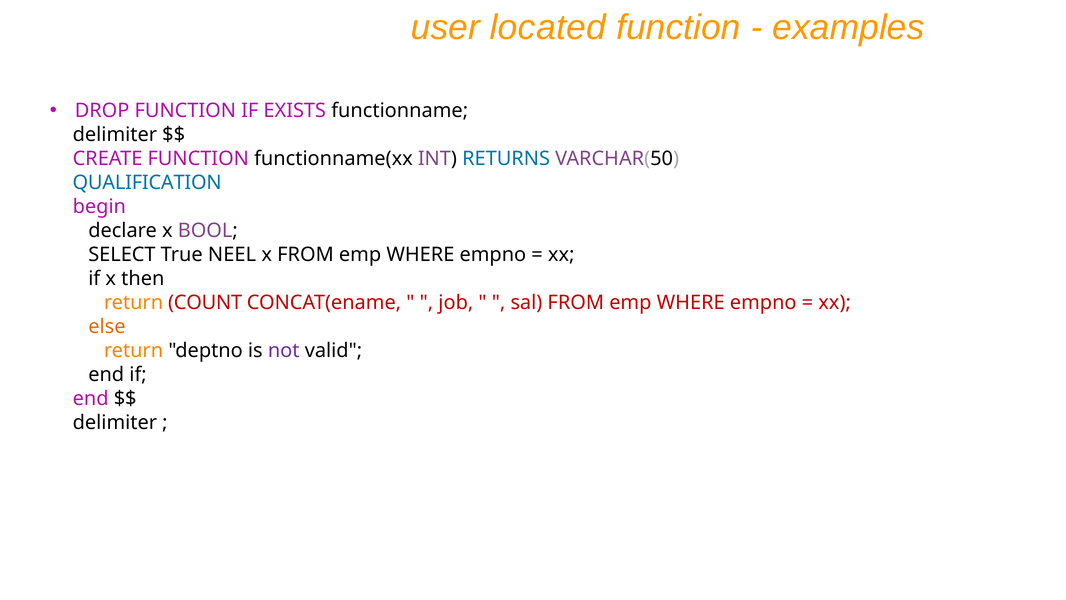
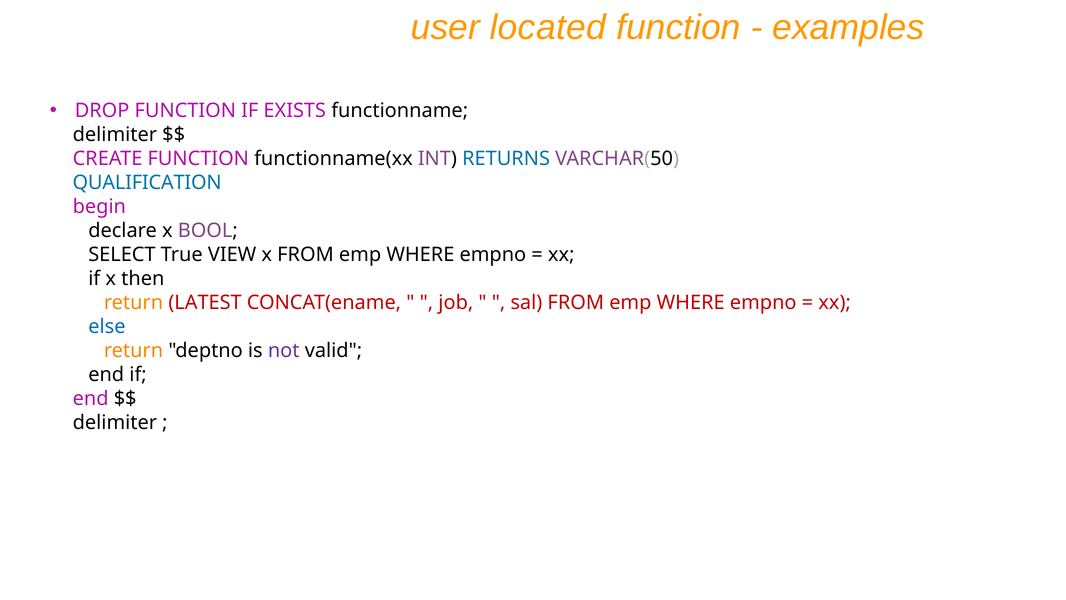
NEEL: NEEL -> VIEW
COUNT: COUNT -> LATEST
else colour: orange -> blue
